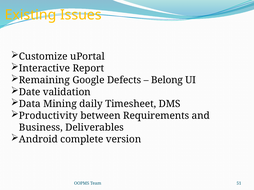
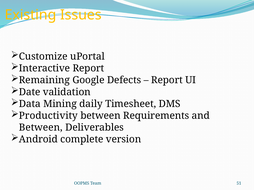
Belong at (167, 80): Belong -> Report
Business at (41, 128): Business -> Between
